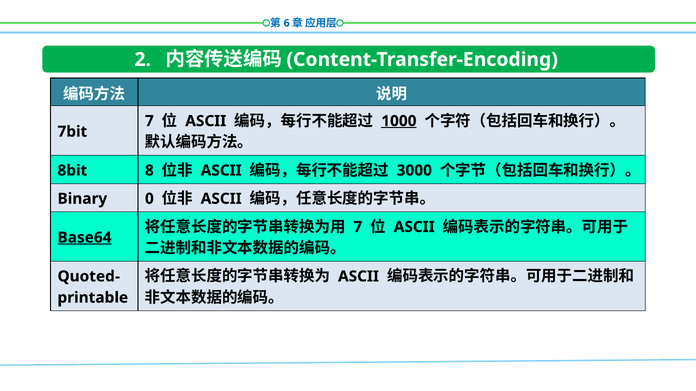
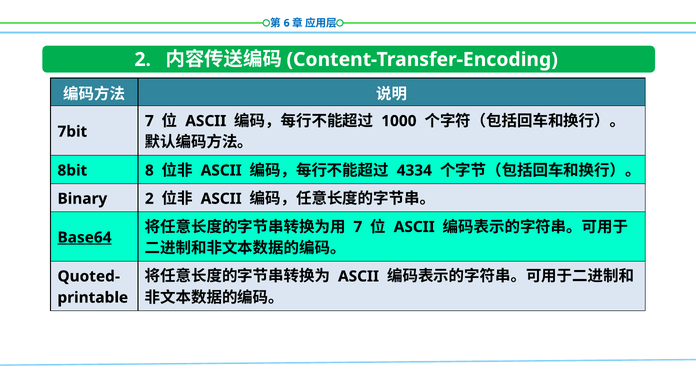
1000 underline: present -> none
3000: 3000 -> 4334
Binary 0: 0 -> 2
